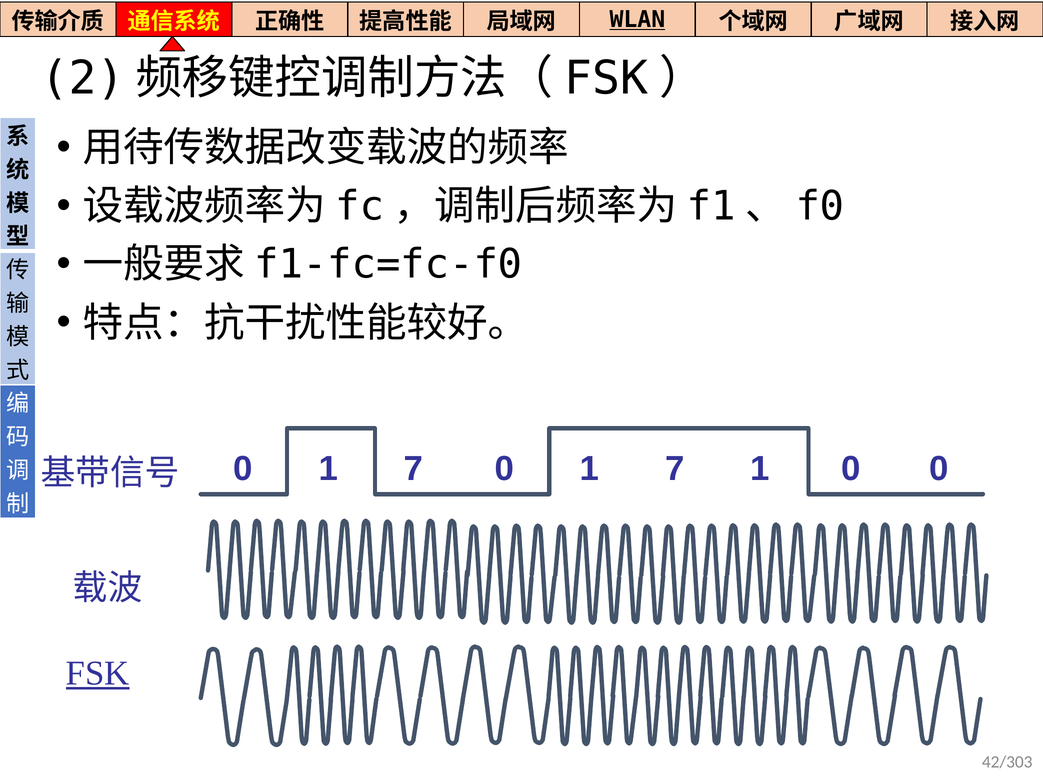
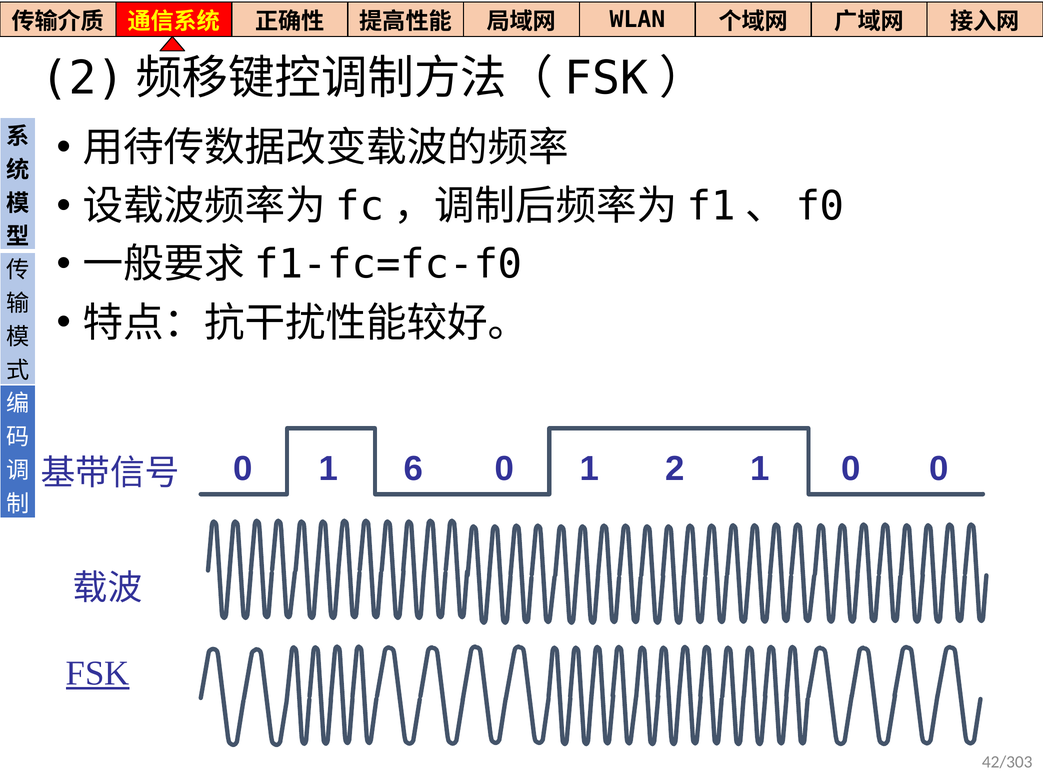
WLAN underline: present -> none
7 at (414, 469): 7 -> 6
7 at (675, 469): 7 -> 2
